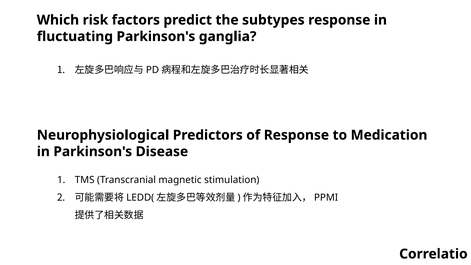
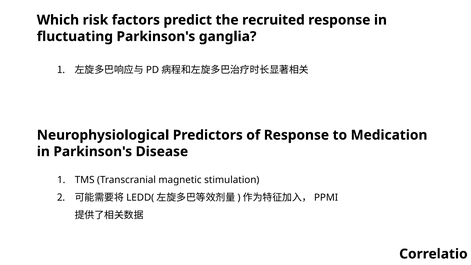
subtypes: subtypes -> recruited
